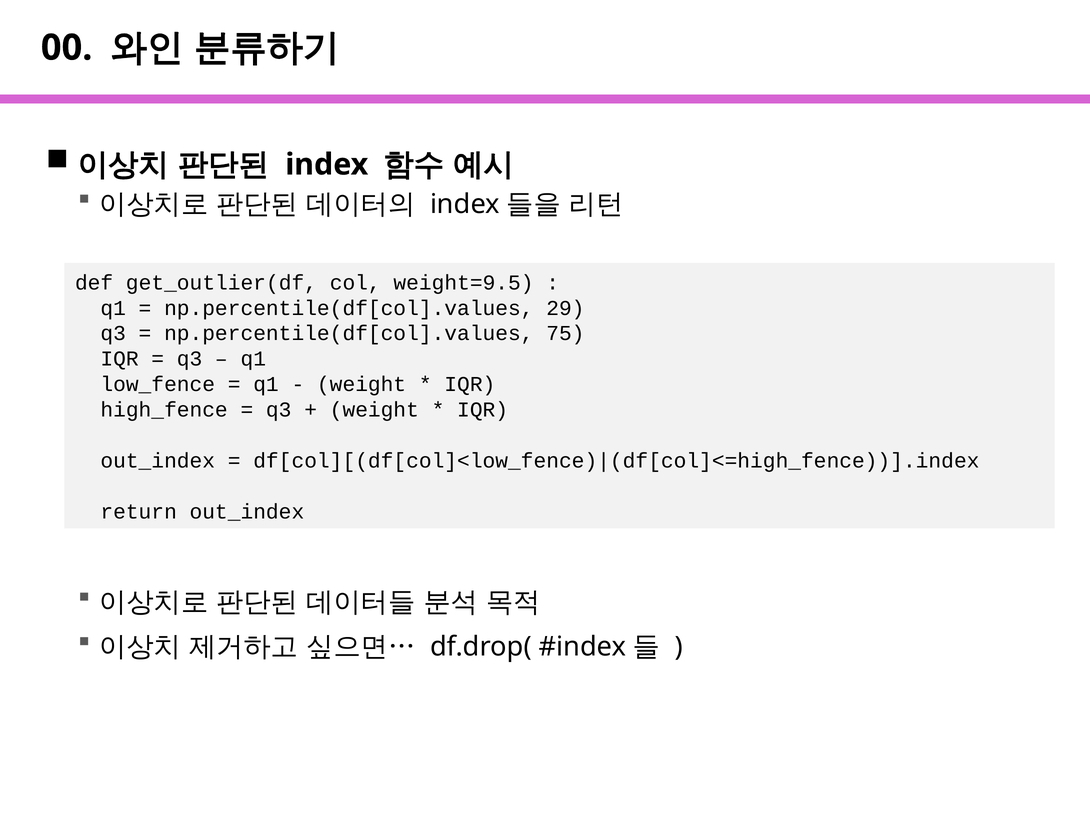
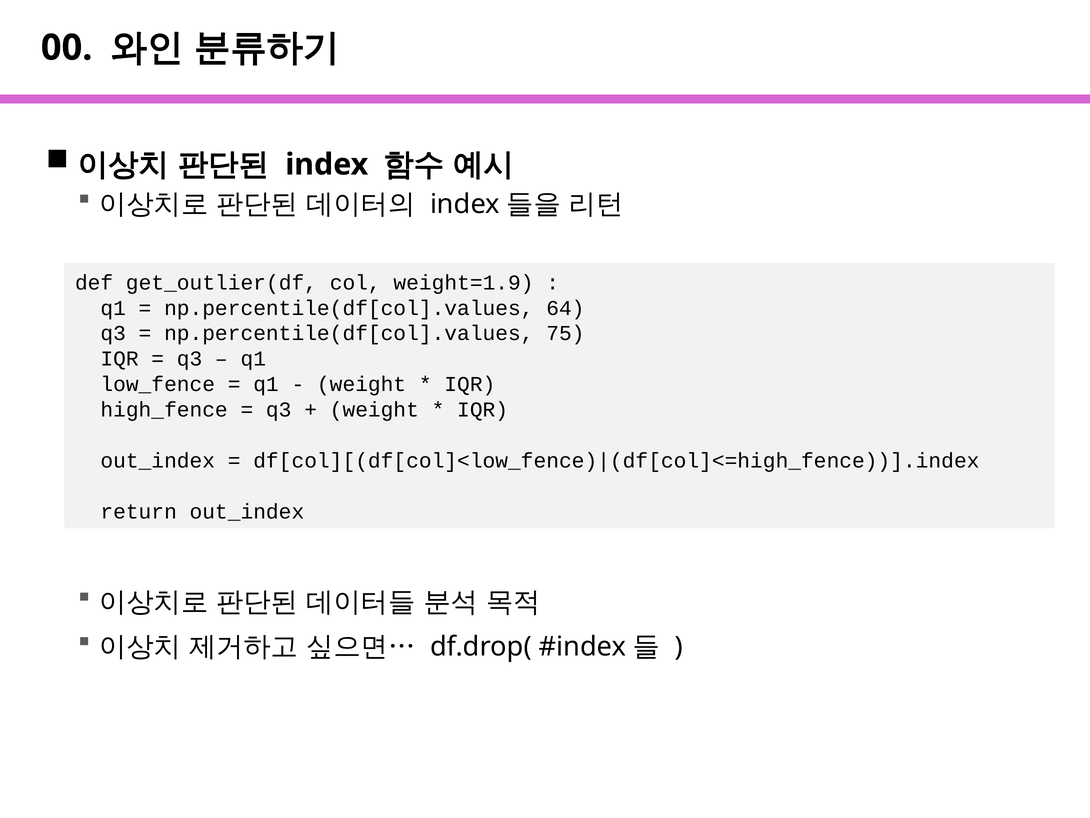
weight=9.5: weight=9.5 -> weight=1.9
29: 29 -> 64
